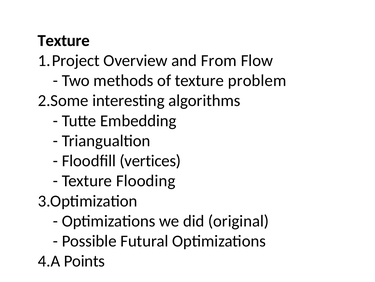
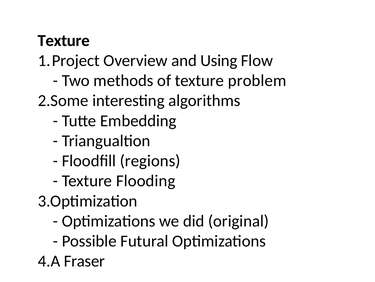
From: From -> Using
vertices: vertices -> regions
Points: Points -> Fraser
